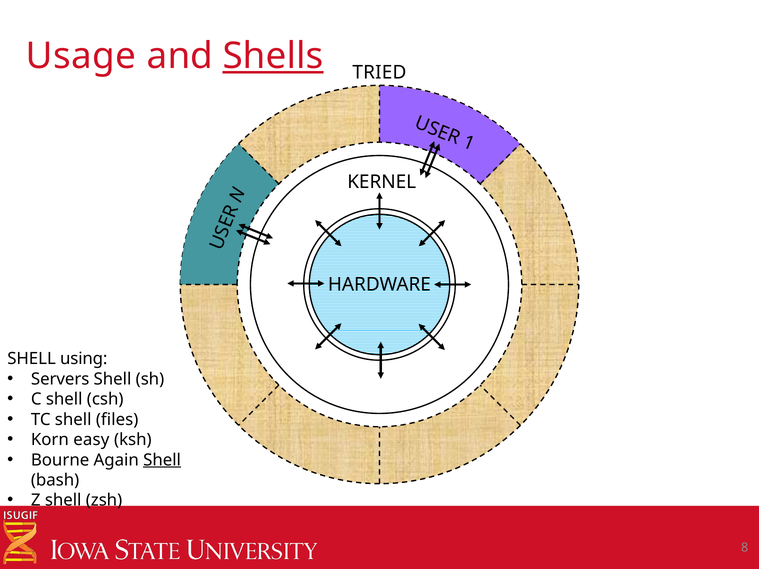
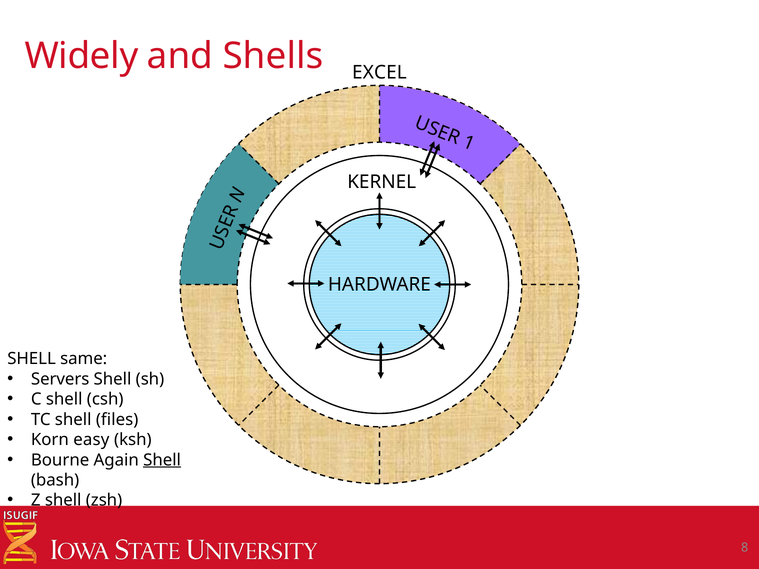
Usage: Usage -> Widely
Shells underline: present -> none
TRIED: TRIED -> EXCEL
using: using -> same
